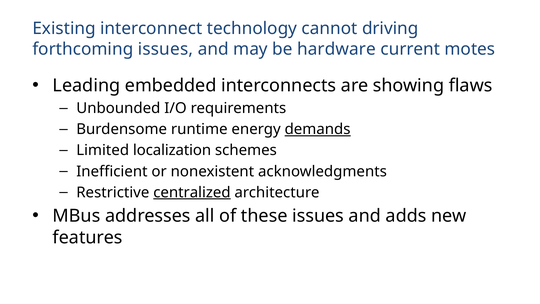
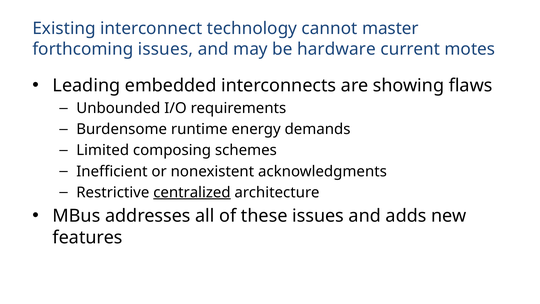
driving: driving -> master
demands underline: present -> none
localization: localization -> composing
